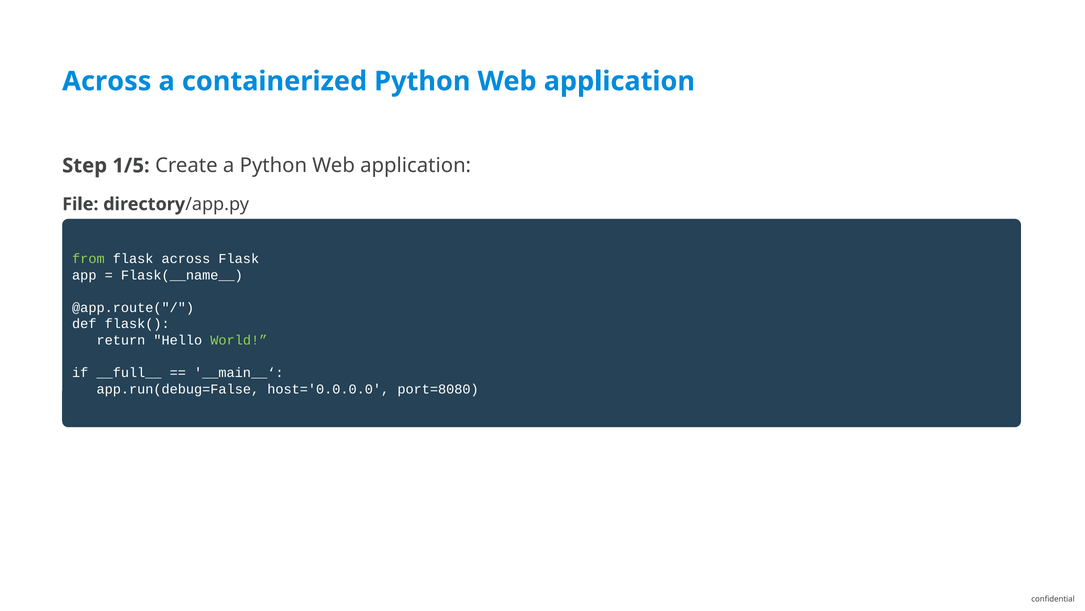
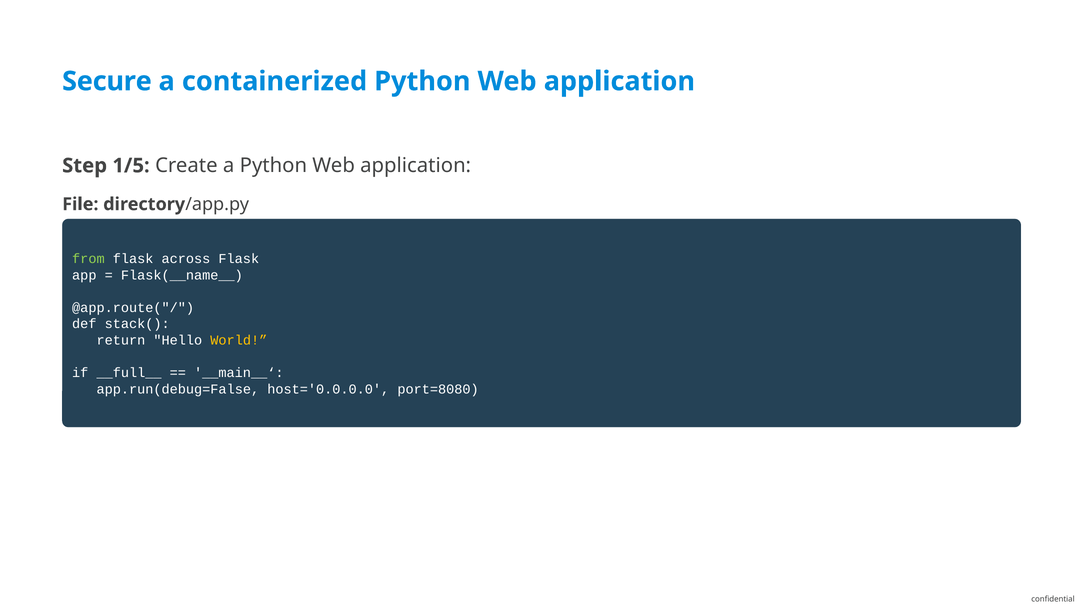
Across at (107, 81): Across -> Secure
flask(: flask( -> stack(
World colour: light green -> yellow
